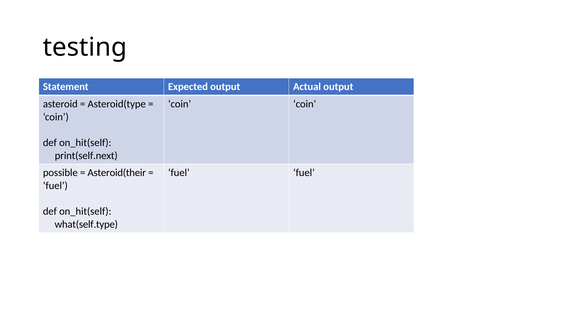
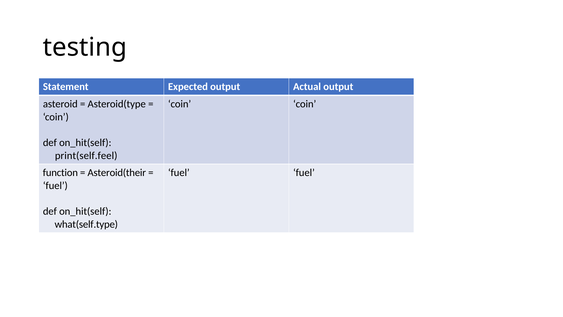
print(self.next: print(self.next -> print(self.feel
possible: possible -> function
